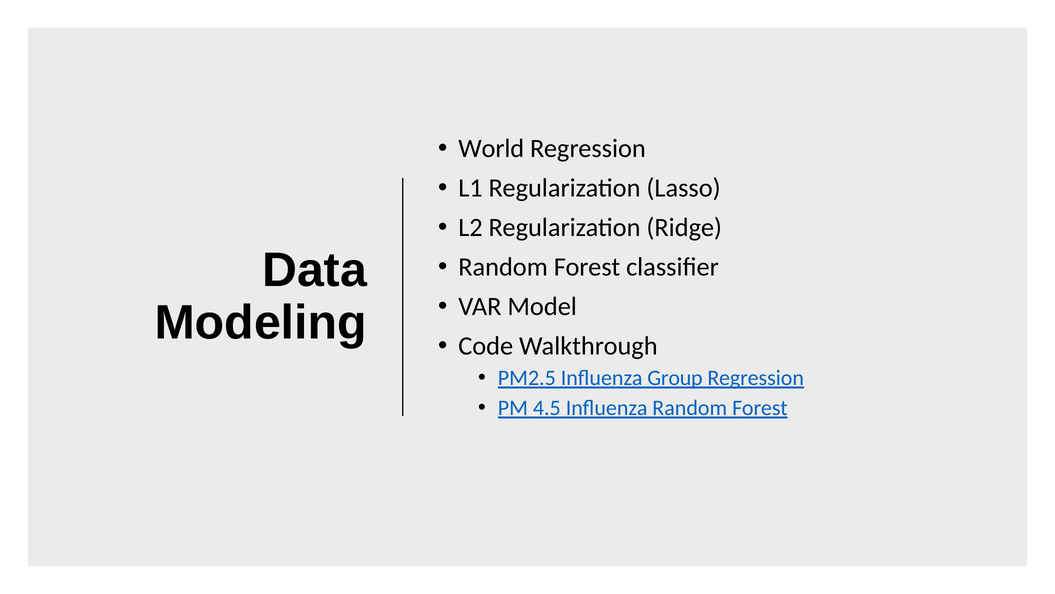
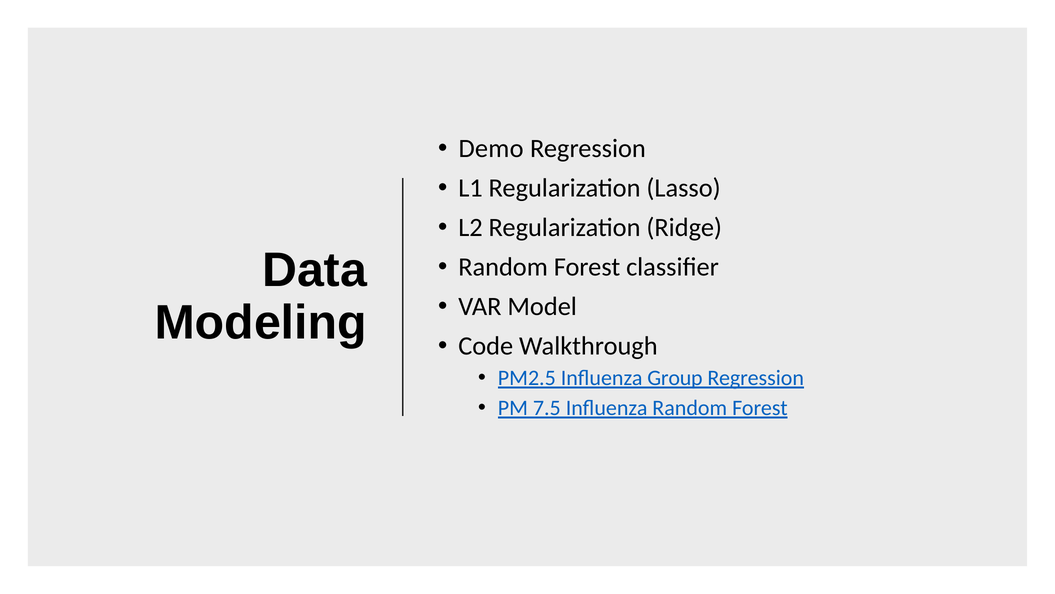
World: World -> Demo
4.5: 4.5 -> 7.5
